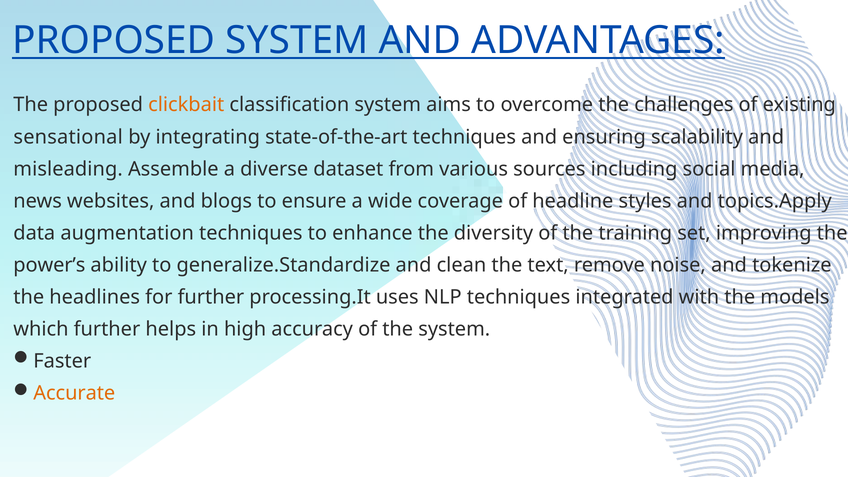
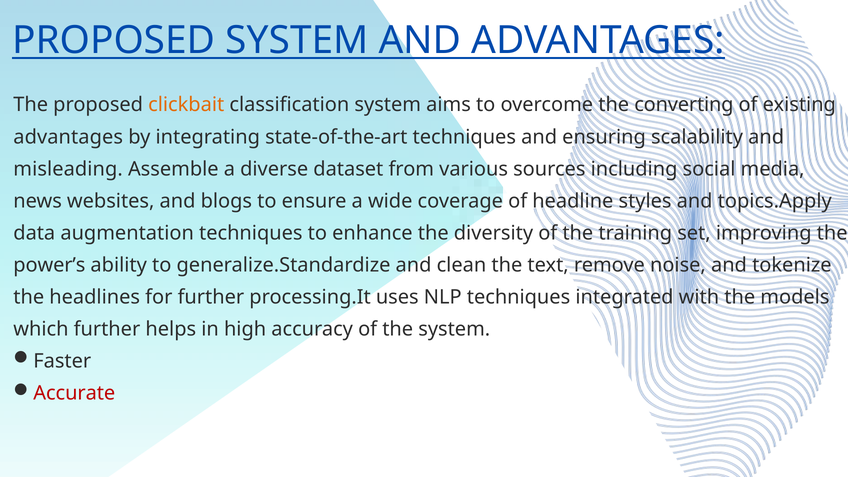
challenges: challenges -> converting
sensational at (68, 137): sensational -> advantages
Accurate colour: orange -> red
